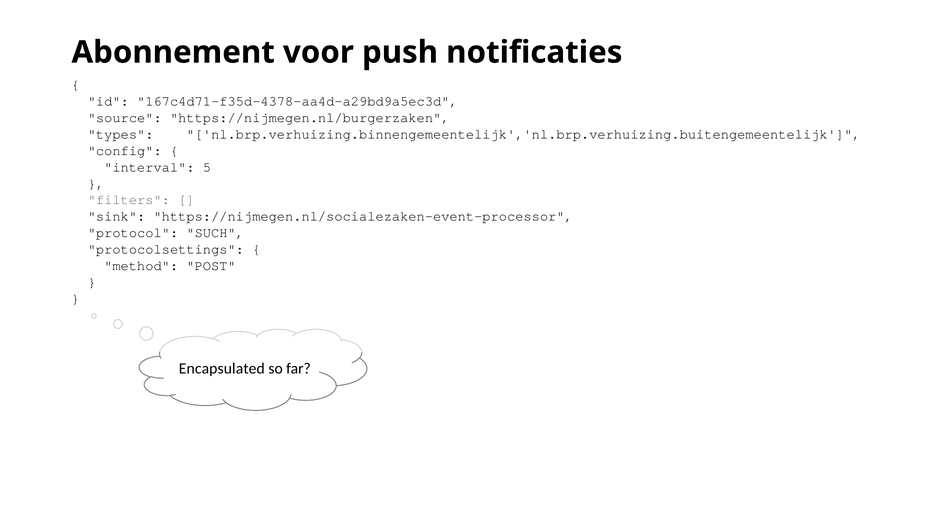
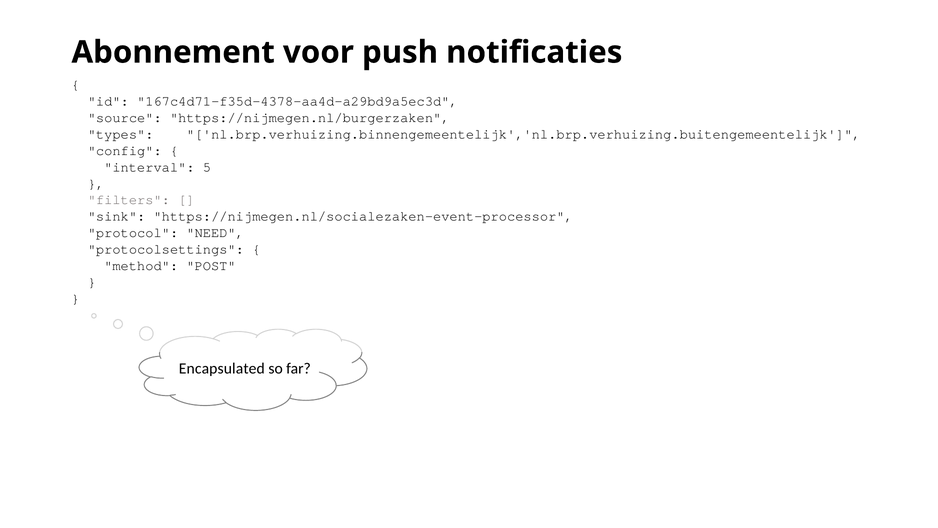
SUCH: SUCH -> NEED
